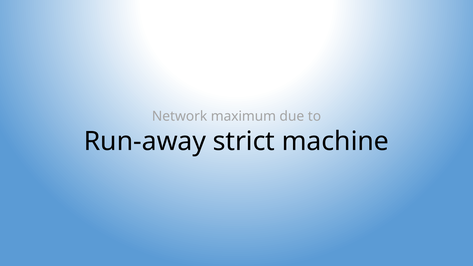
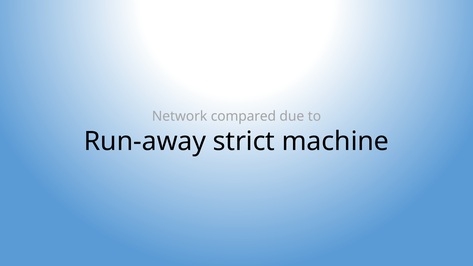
maximum: maximum -> compared
